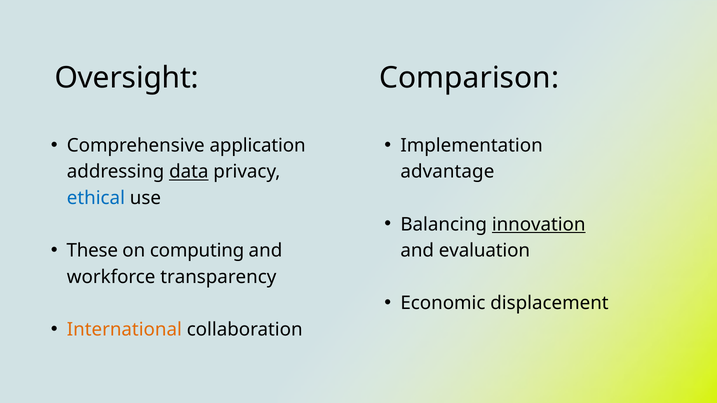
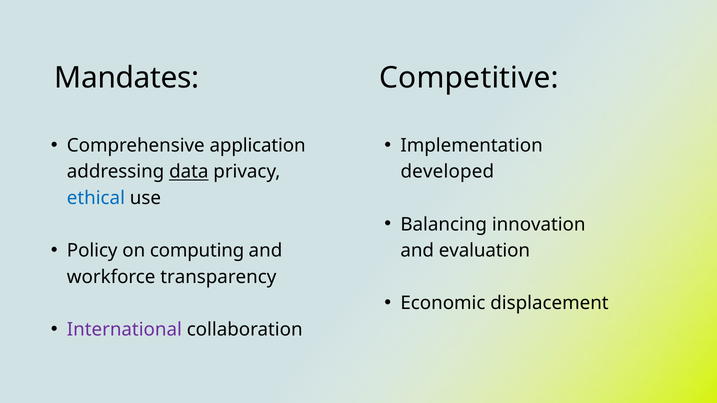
Oversight: Oversight -> Mandates
Comparison: Comparison -> Competitive
advantage: advantage -> developed
innovation underline: present -> none
These: These -> Policy
International colour: orange -> purple
